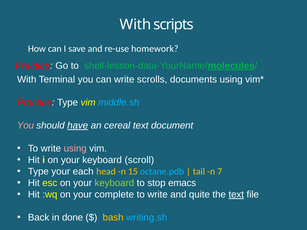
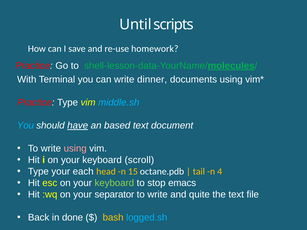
With at (135, 25): With -> Until
scrolls: scrolls -> dinner
You at (25, 126) colour: pink -> light blue
cereal: cereal -> based
octane.pdb colour: light blue -> white
7: 7 -> 4
complete: complete -> separator
text at (236, 195) underline: present -> none
writing.sh: writing.sh -> logged.sh
